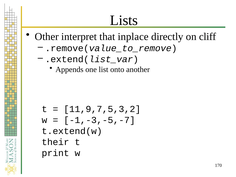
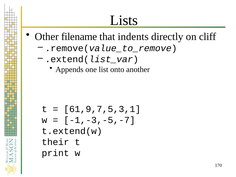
interpret: interpret -> filename
inplace: inplace -> indents
11,9,7,5,3,2: 11,9,7,5,3,2 -> 61,9,7,5,3,1
